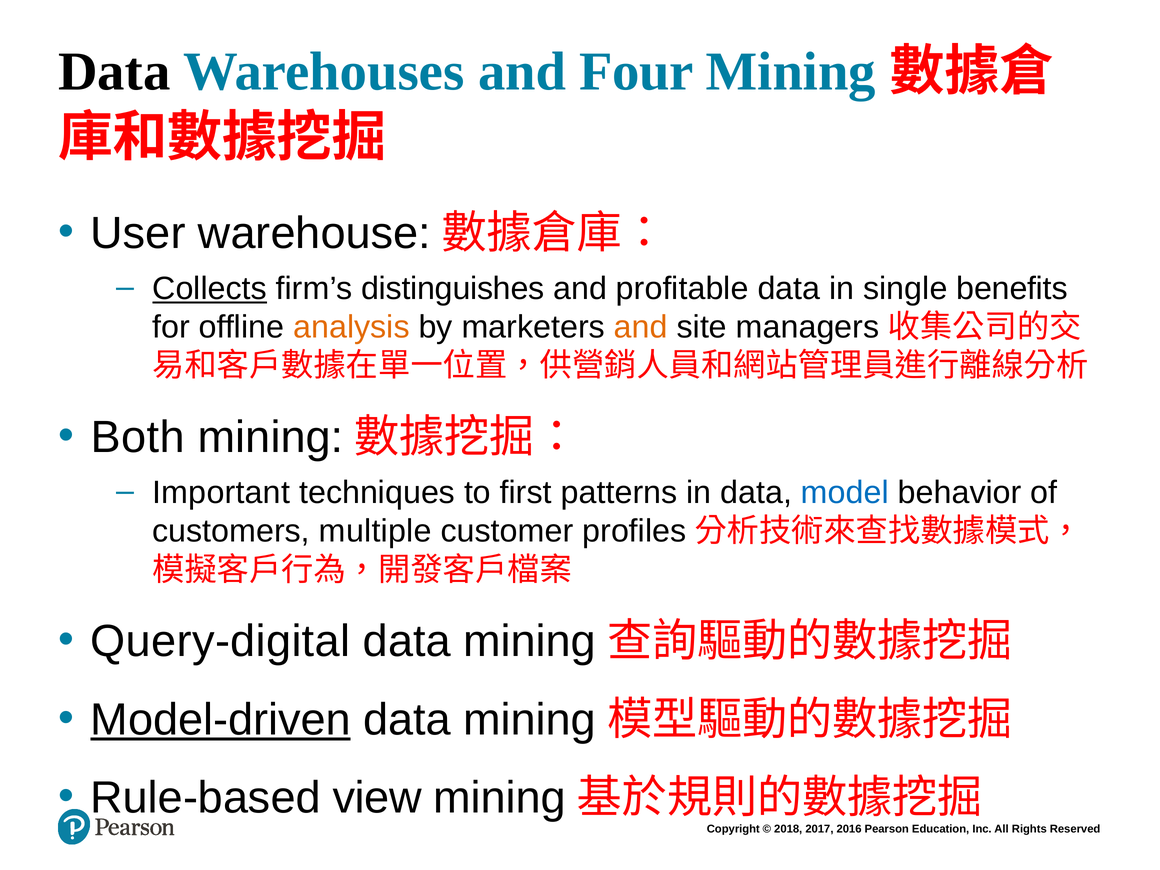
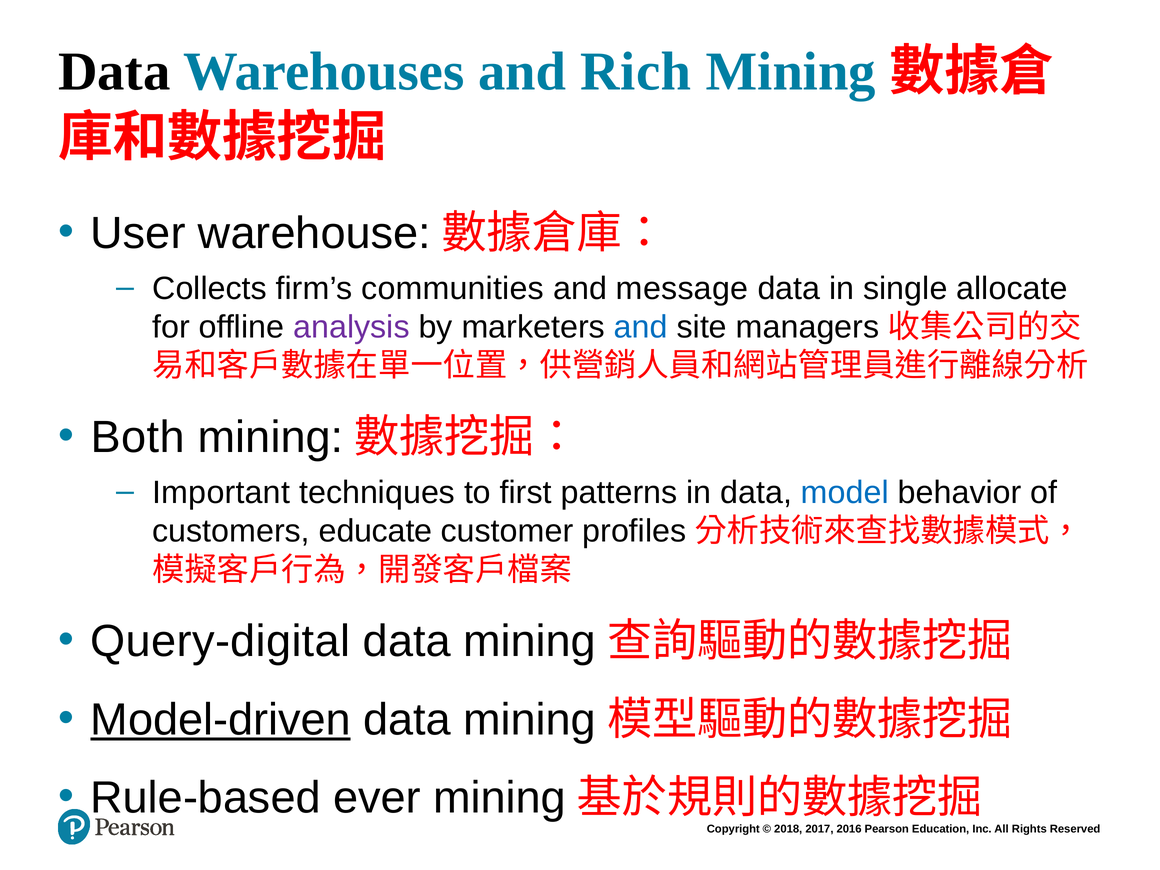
Four: Four -> Rich
Collects underline: present -> none
distinguishes: distinguishes -> communities
profitable: profitable -> message
benefits: benefits -> allocate
analysis colour: orange -> purple
and at (641, 327) colour: orange -> blue
multiple: multiple -> educate
view: view -> ever
